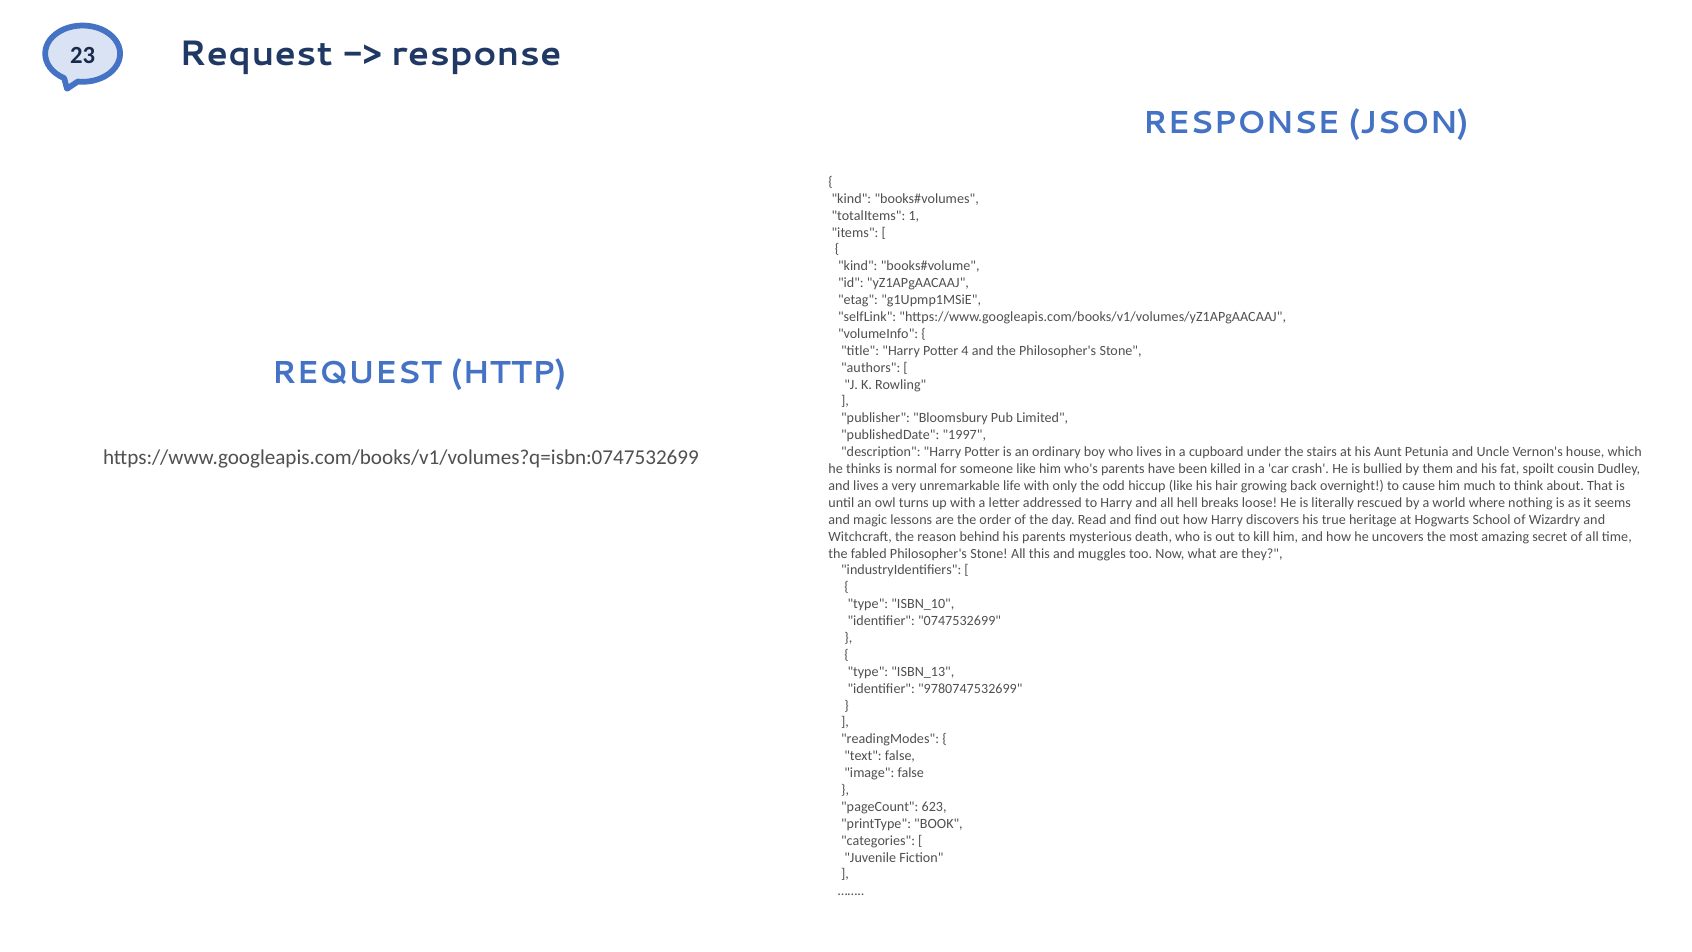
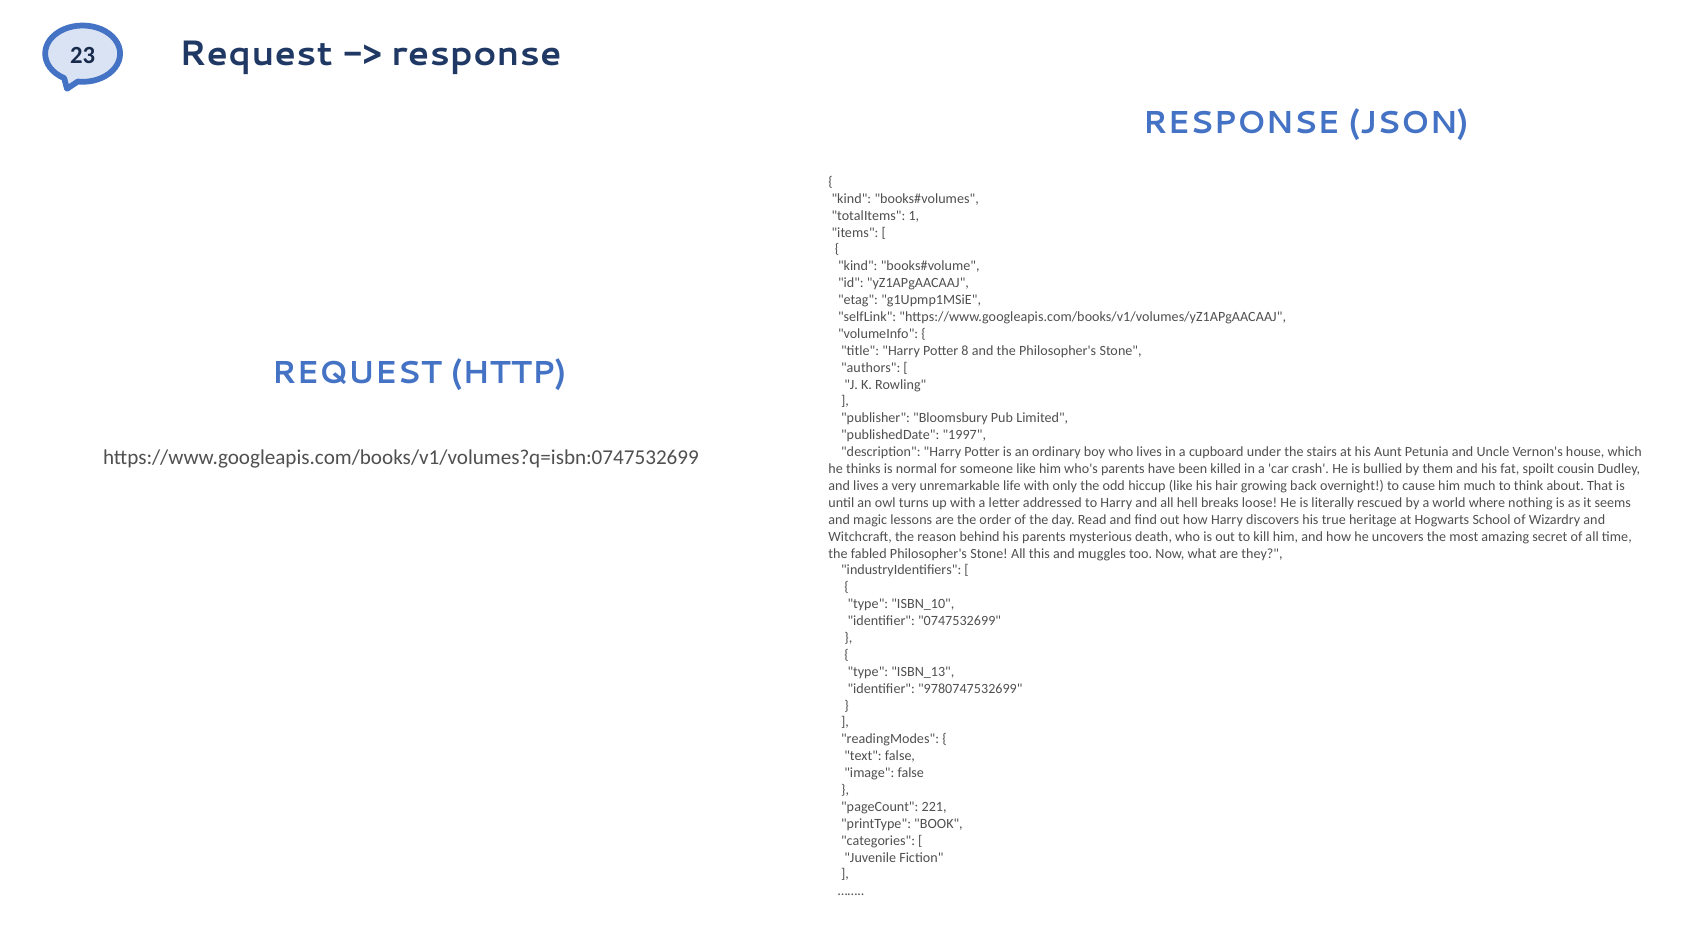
4: 4 -> 8
623: 623 -> 221
